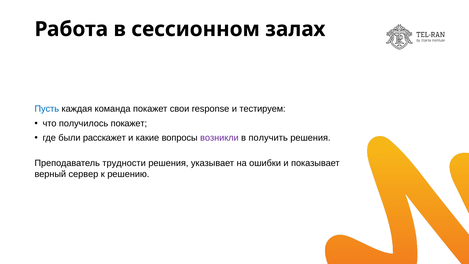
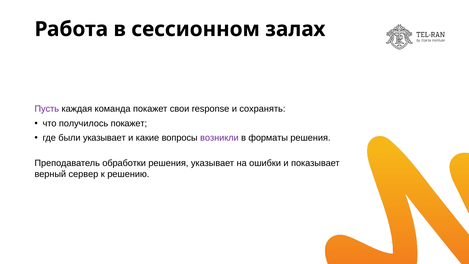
Пусть colour: blue -> purple
тестируем: тестируем -> сохранять
были расскажет: расскажет -> указывает
получить: получить -> форматы
трудности: трудности -> обработки
